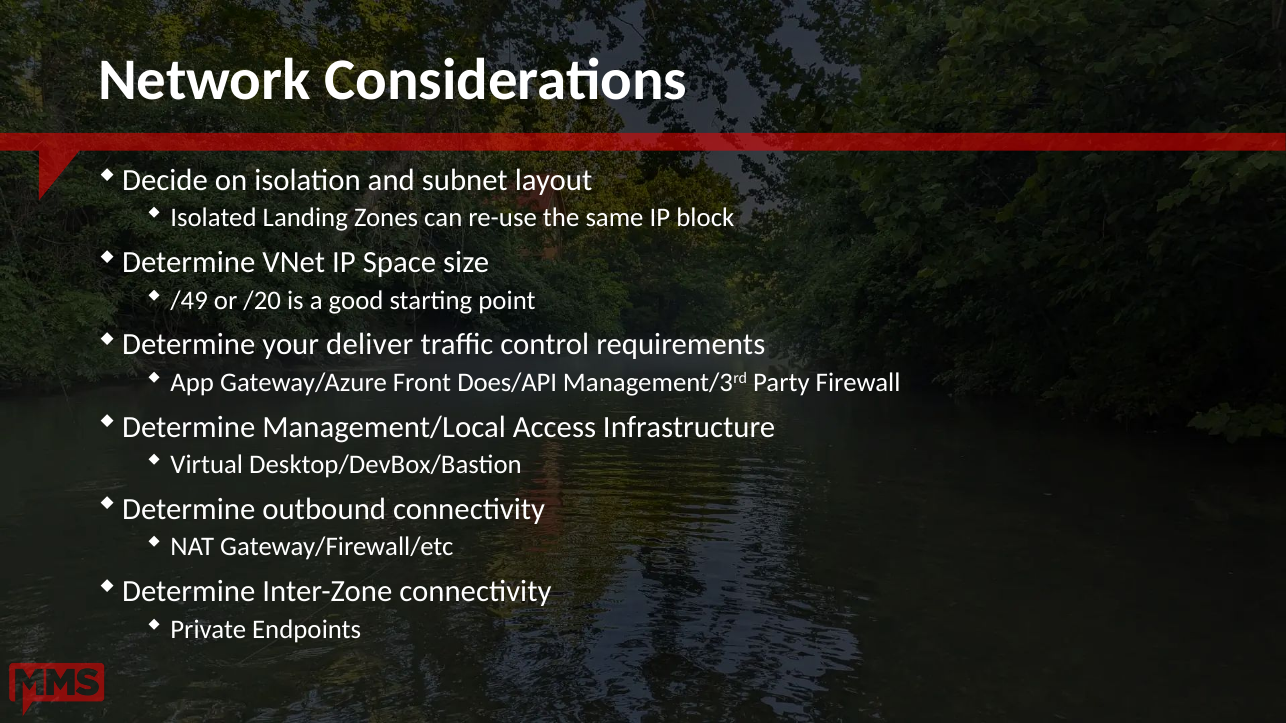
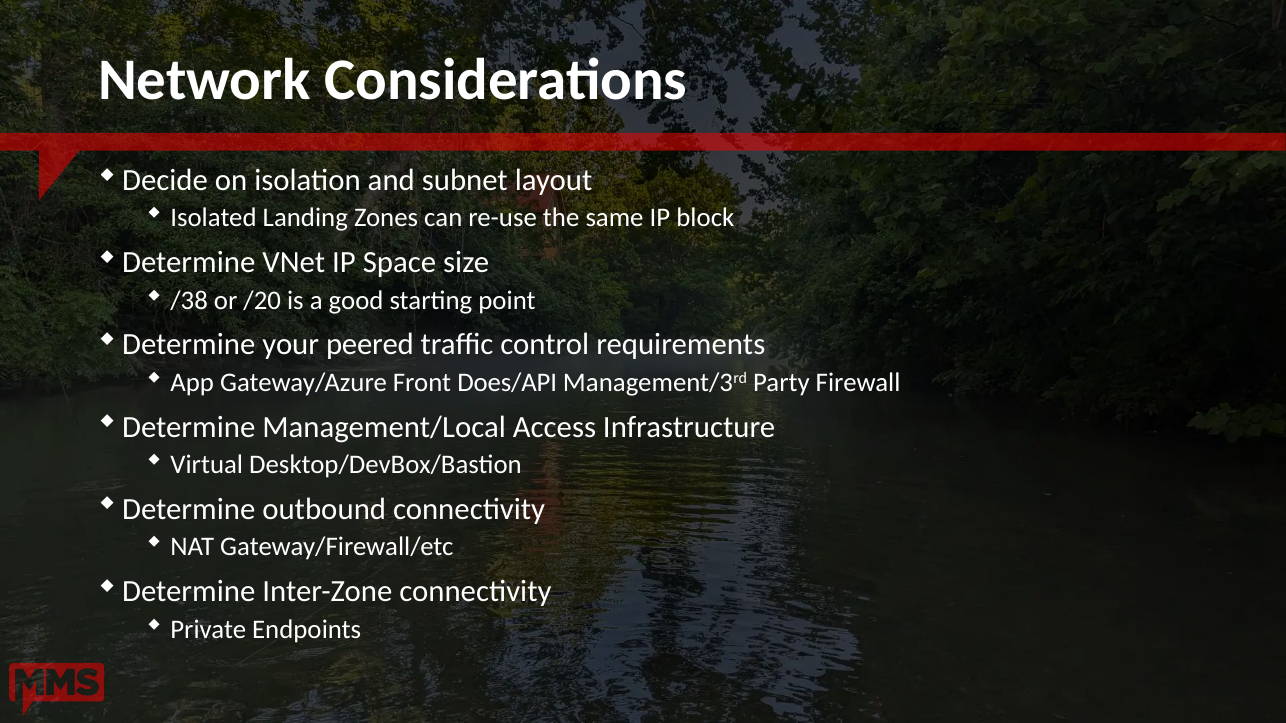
/49: /49 -> /38
deliver: deliver -> peered
